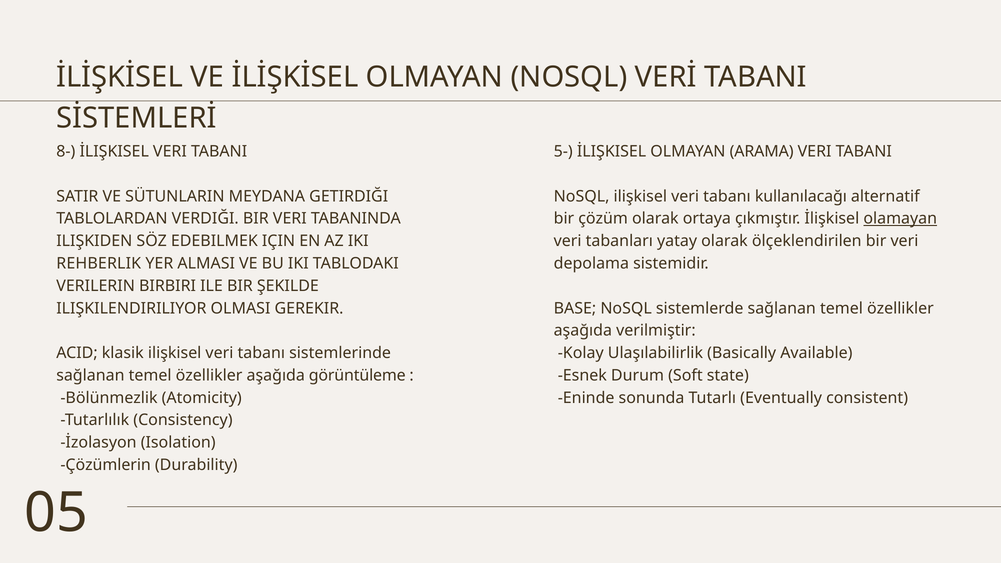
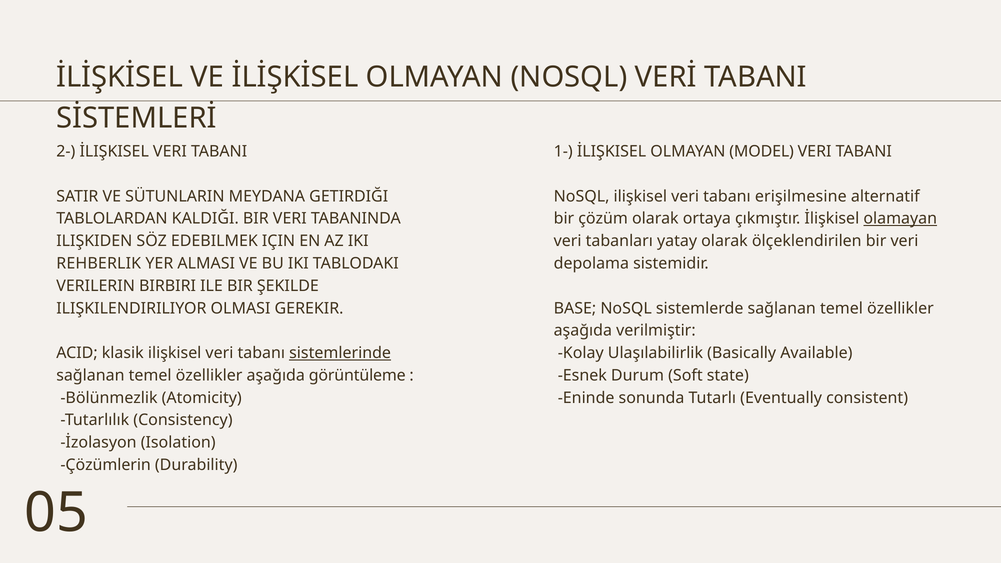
8-: 8- -> 2-
5-: 5- -> 1-
ARAMA: ARAMA -> MODEL
kullanılacağı: kullanılacağı -> erişilmesine
VERDIĞI: VERDIĞI -> KALDIĞI
sistemlerinde underline: none -> present
